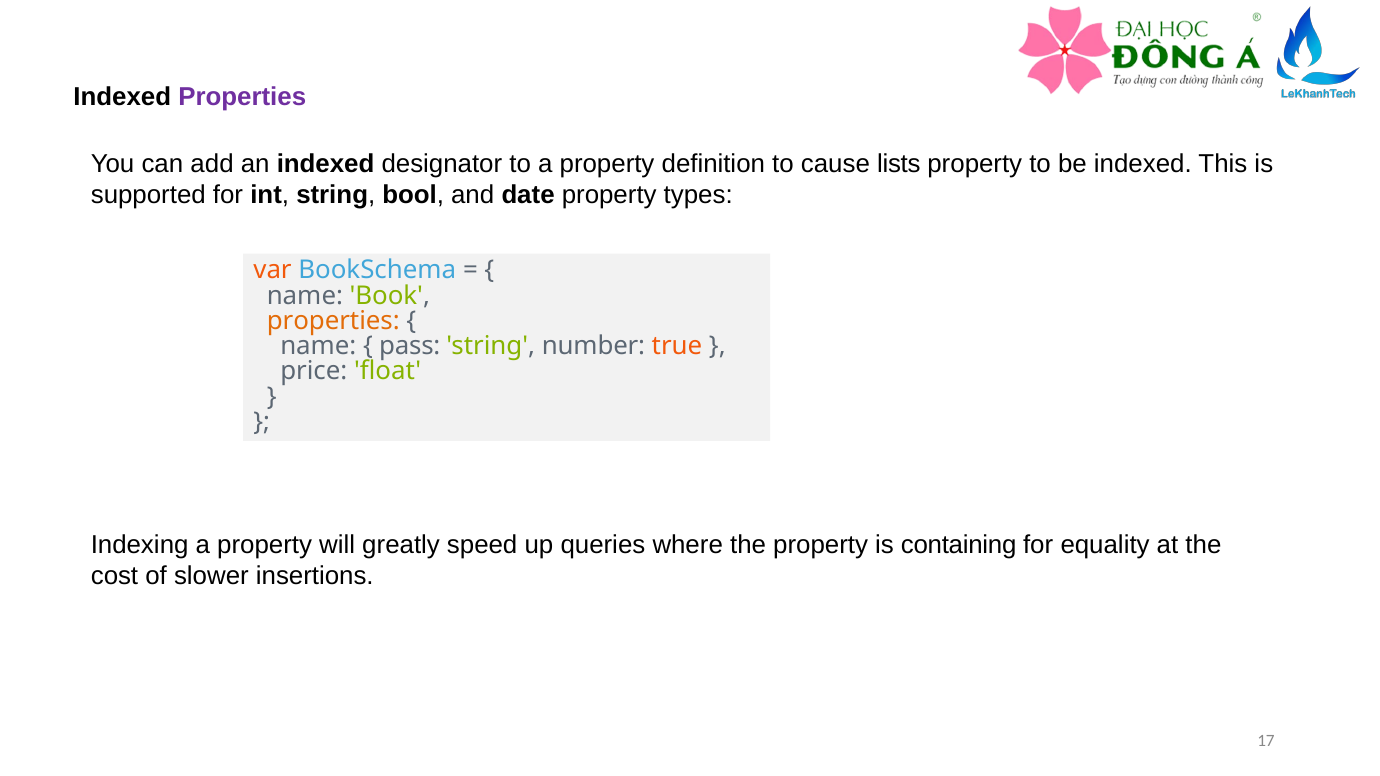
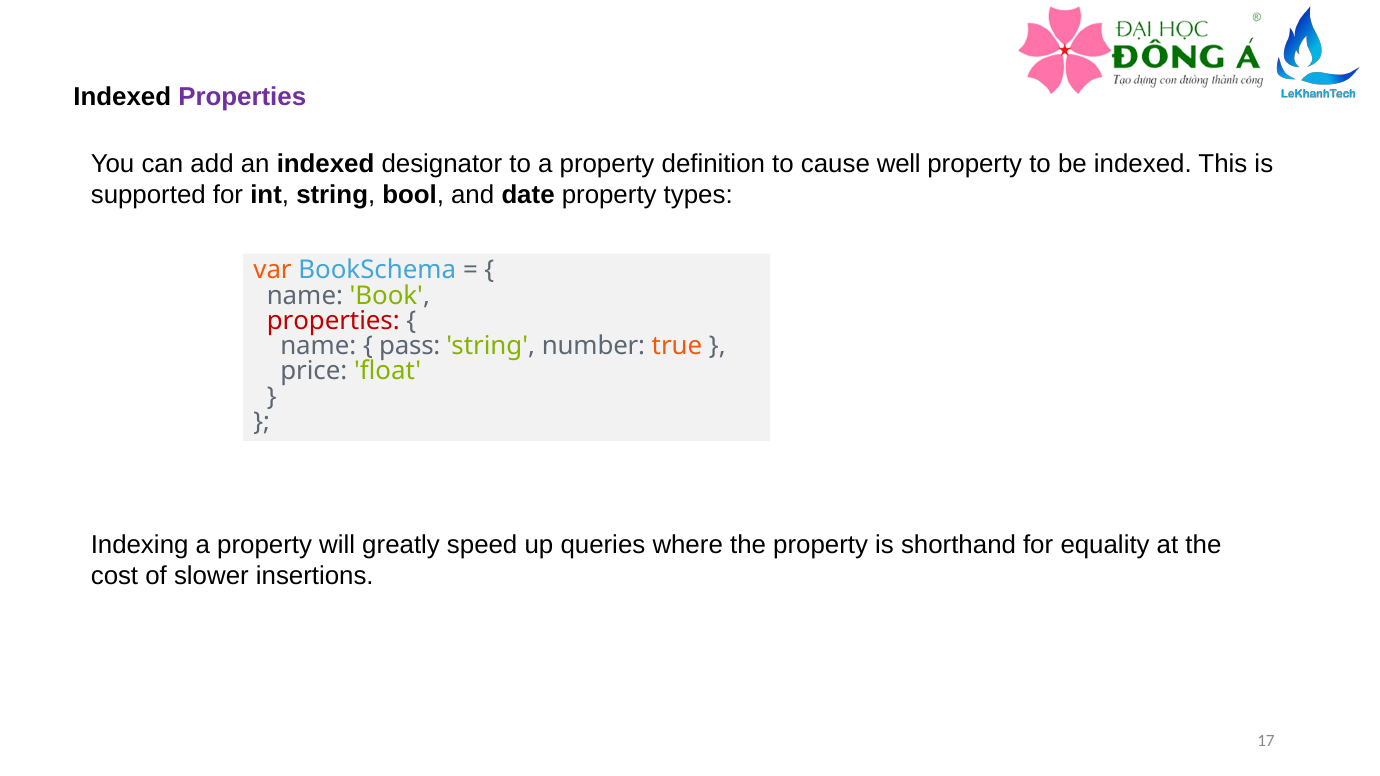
lists: lists -> well
properties at (333, 321) colour: orange -> red
containing: containing -> shorthand
